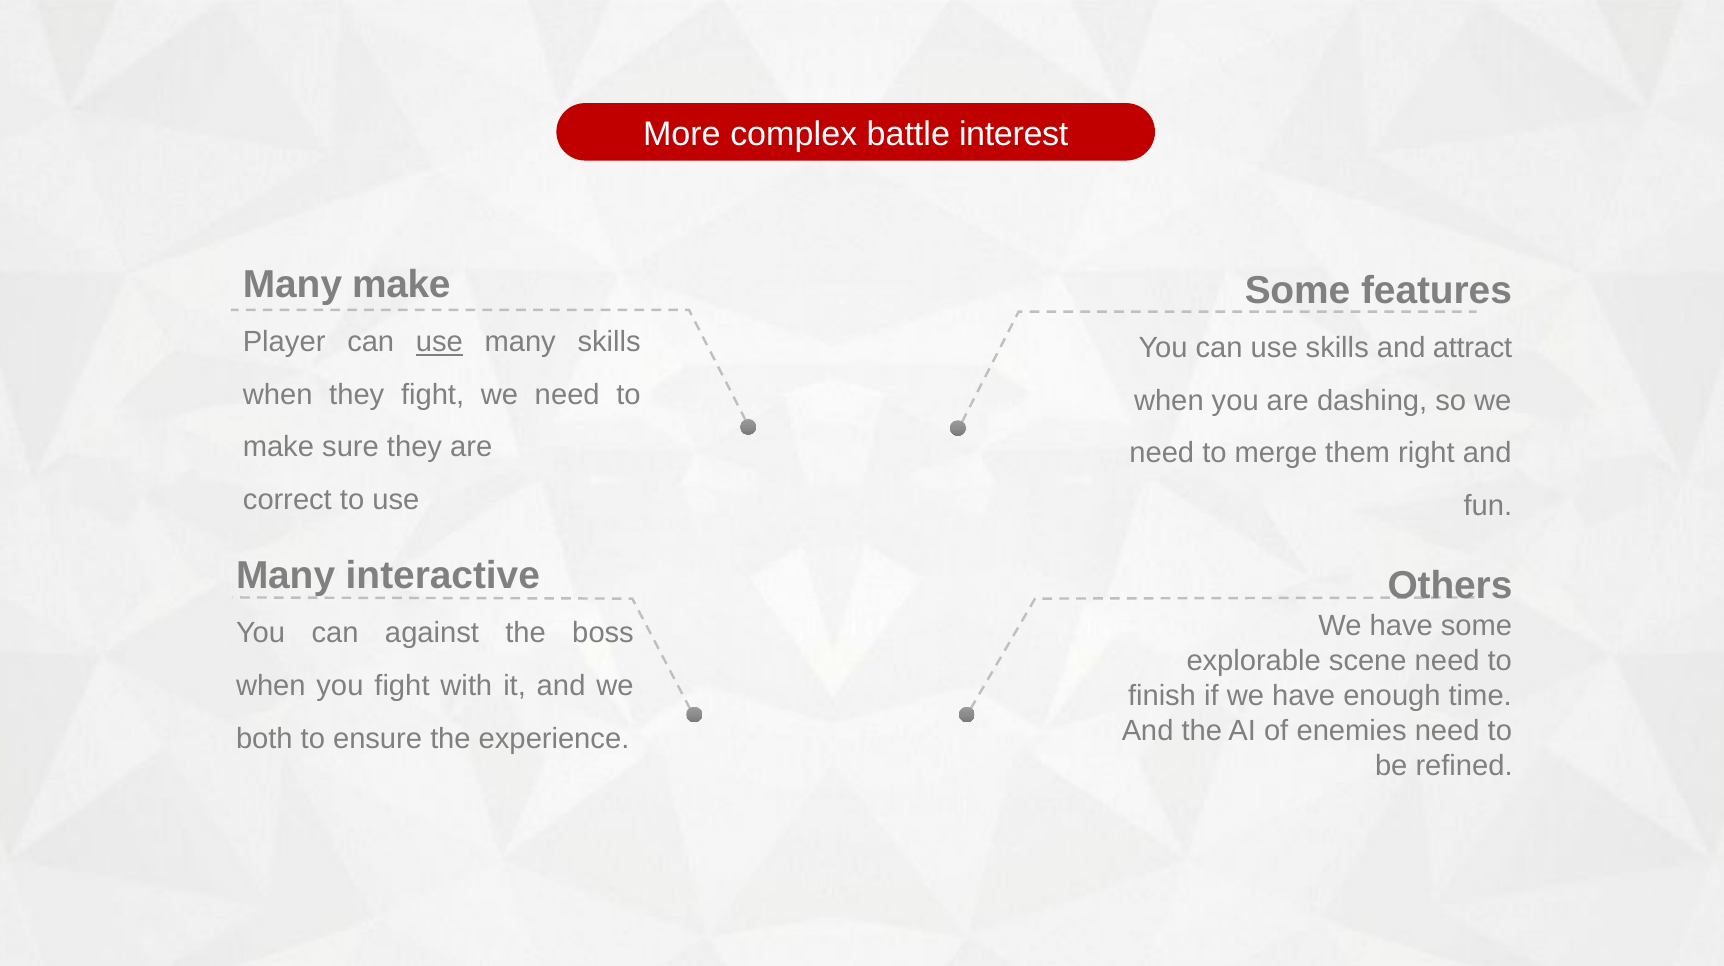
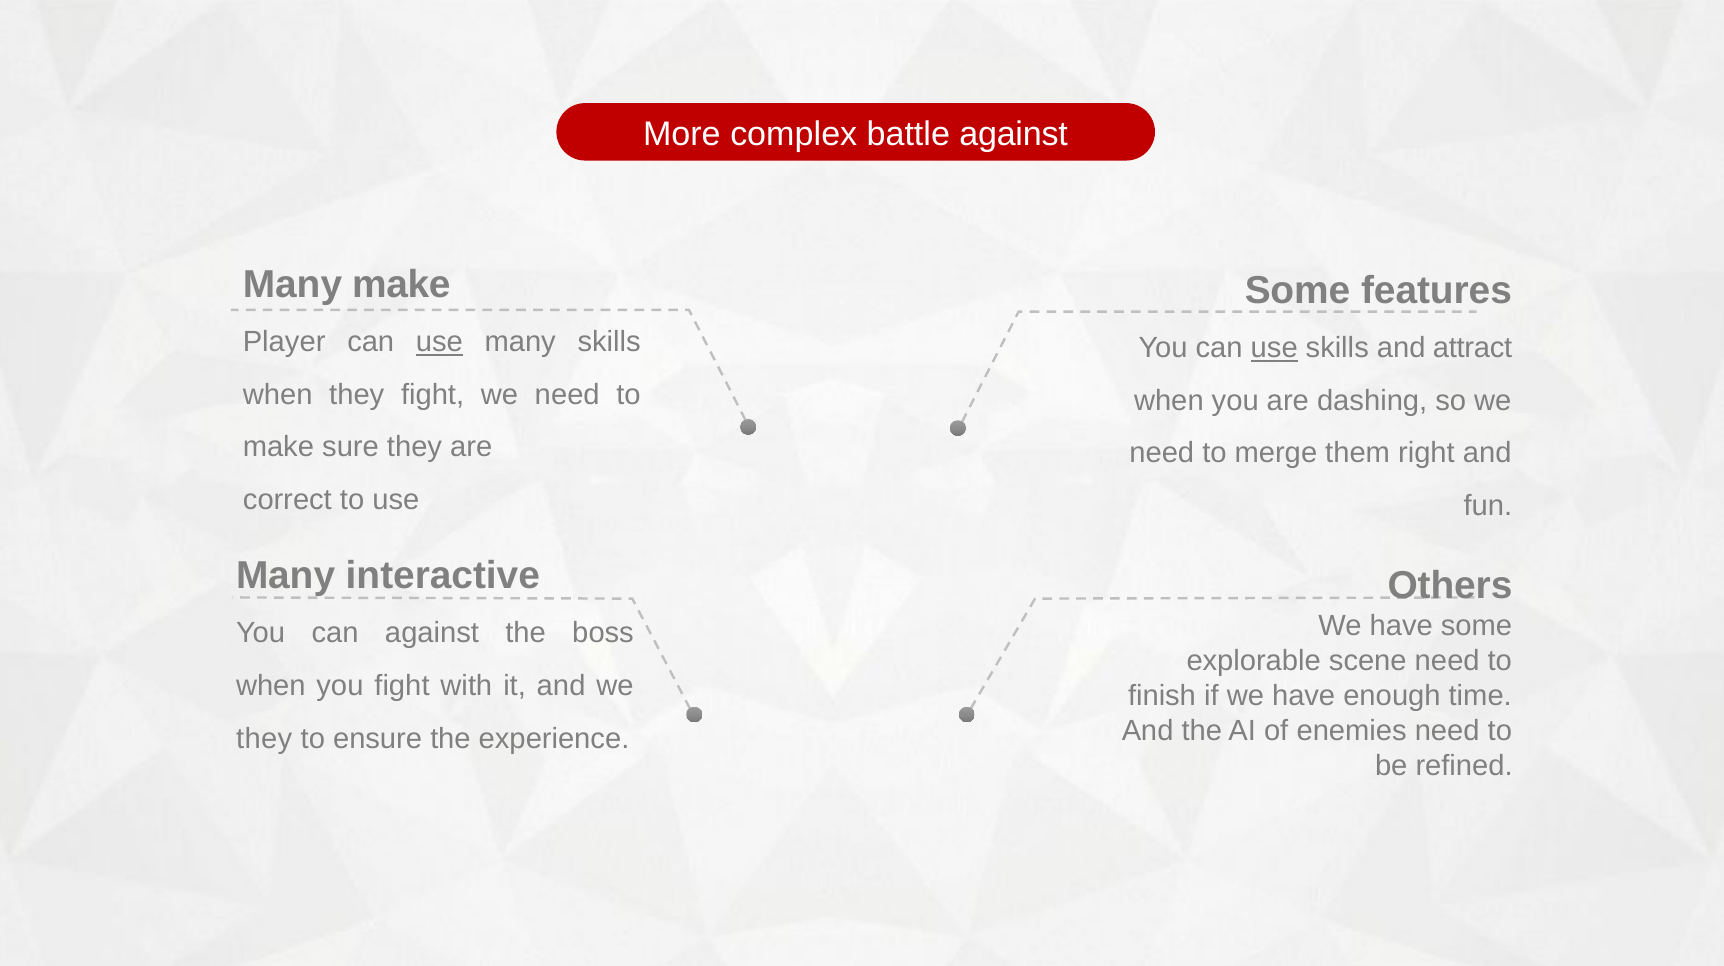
battle interest: interest -> against
use at (1274, 348) underline: none -> present
both at (264, 738): both -> they
